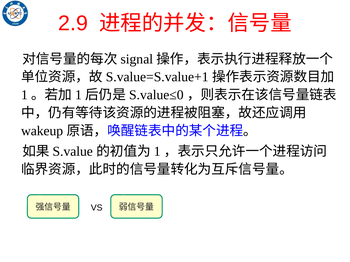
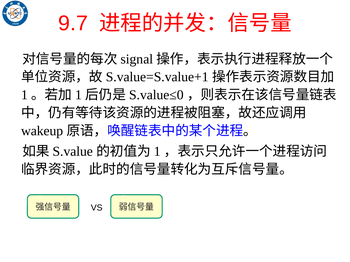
2.9: 2.9 -> 9.7
